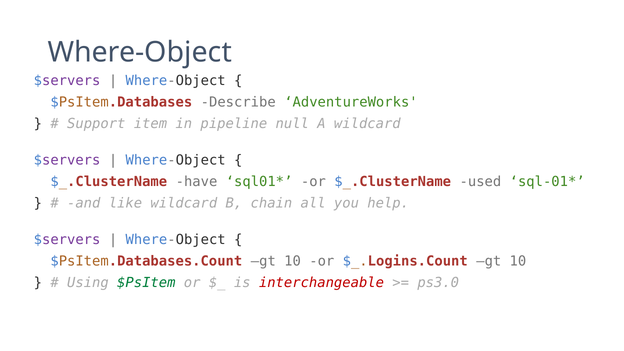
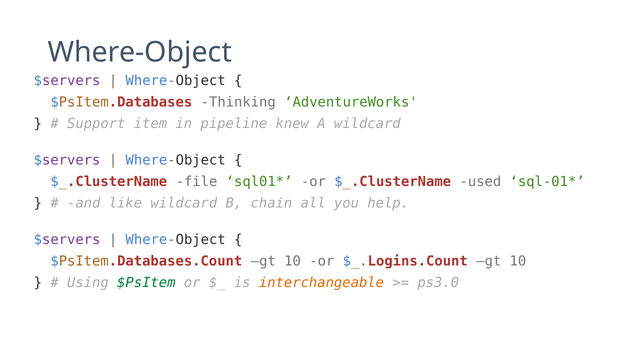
Describe: Describe -> Thinking
null: null -> knew
have: have -> file
interchangeable colour: red -> orange
